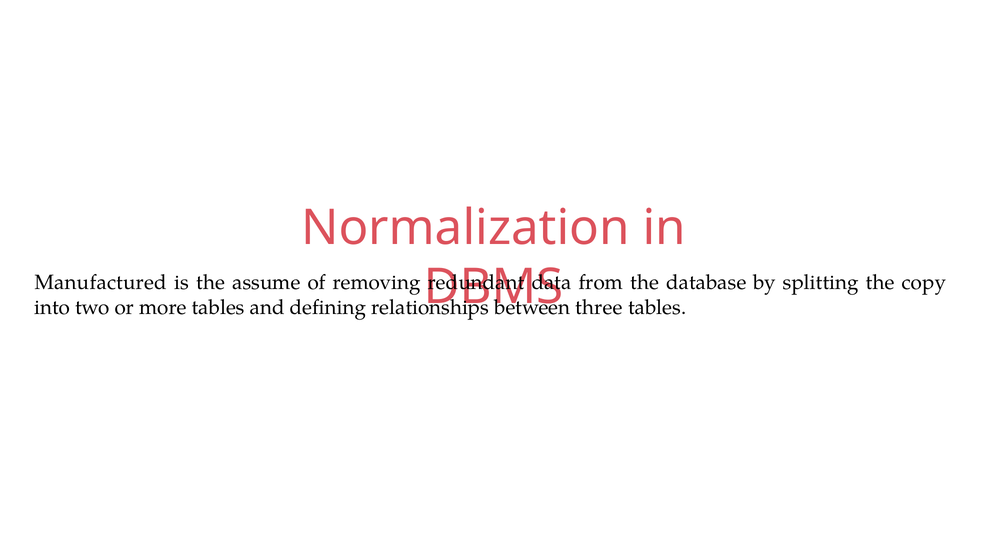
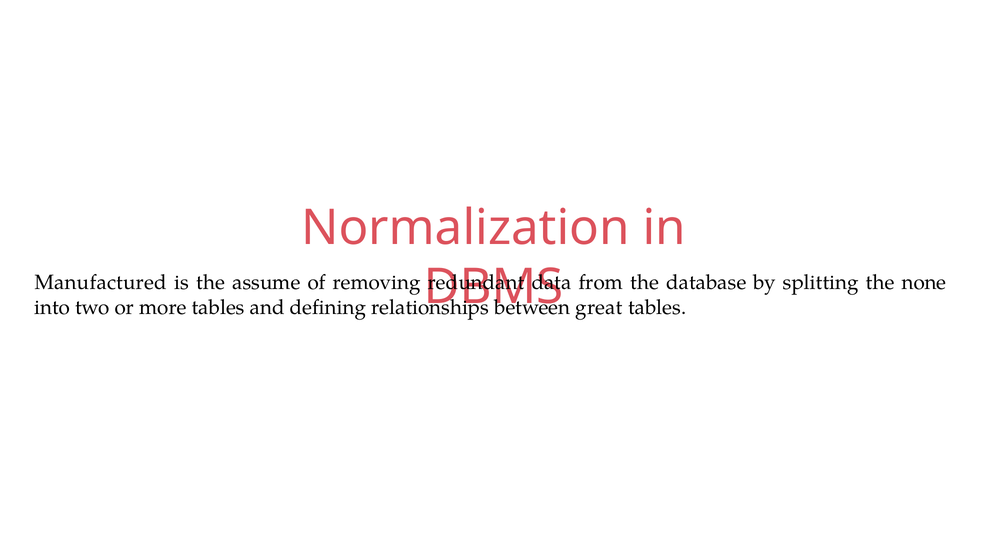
copy: copy -> none
three: three -> great
